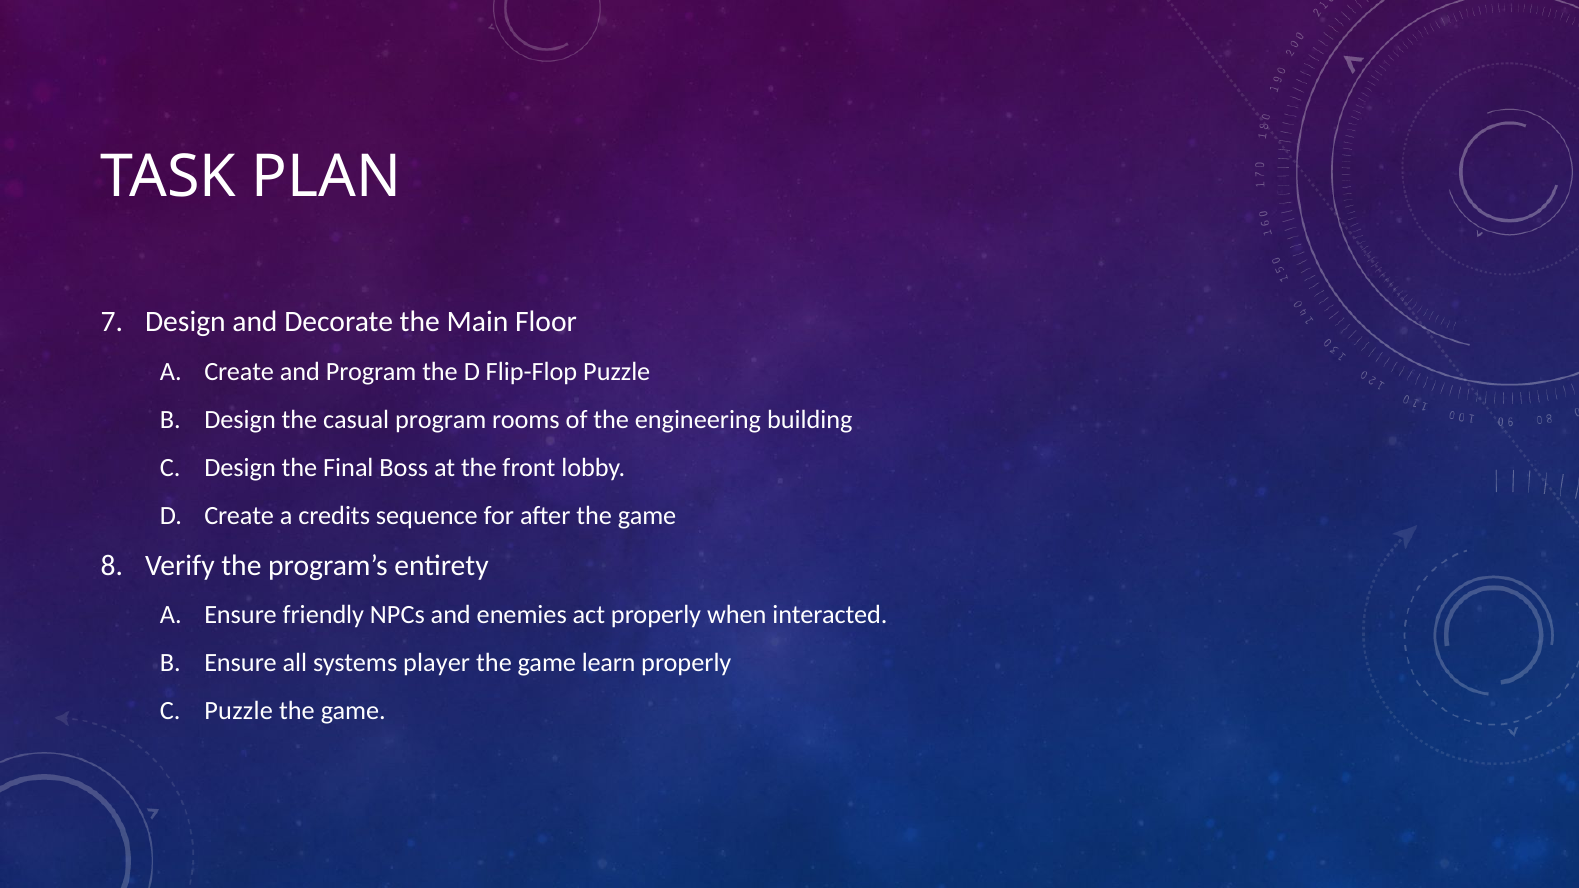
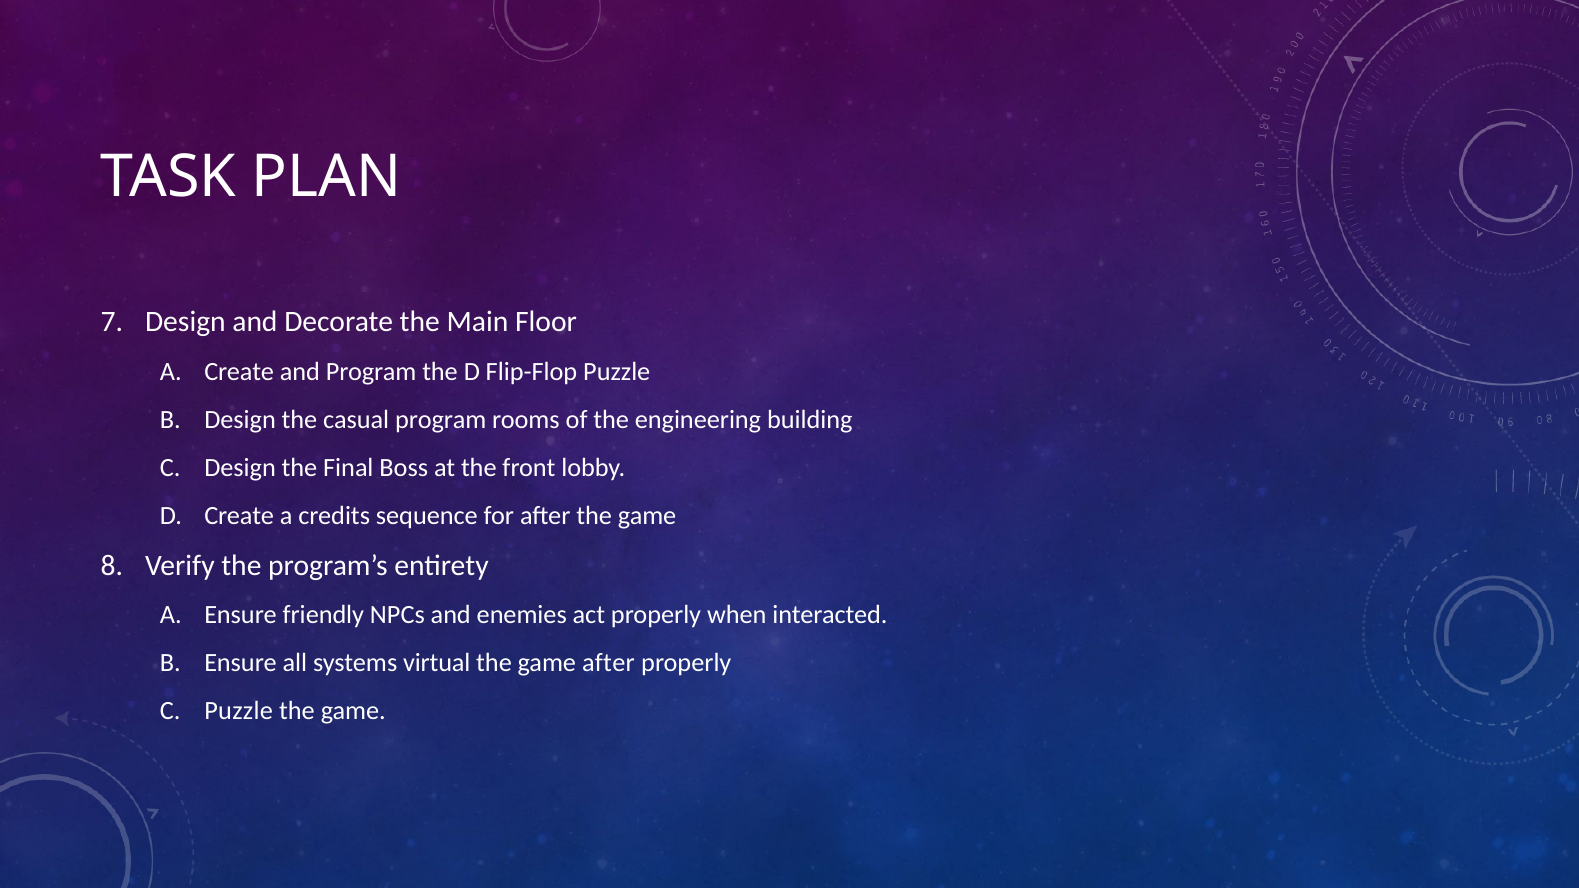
player: player -> virtual
game learn: learn -> after
